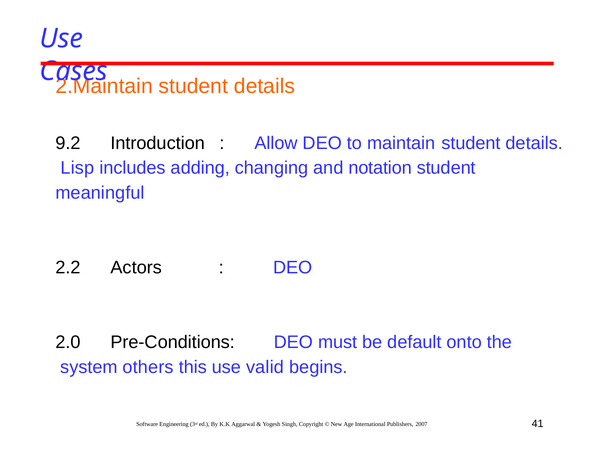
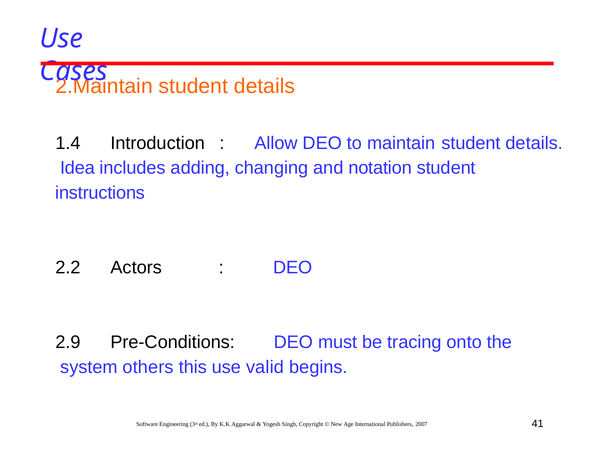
9.2: 9.2 -> 1.4
Lisp: Lisp -> Idea
meaningful: meaningful -> instructions
2.0: 2.0 -> 2.9
default: default -> tracing
